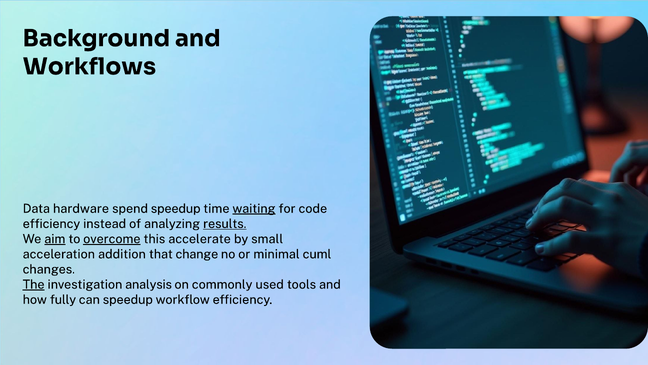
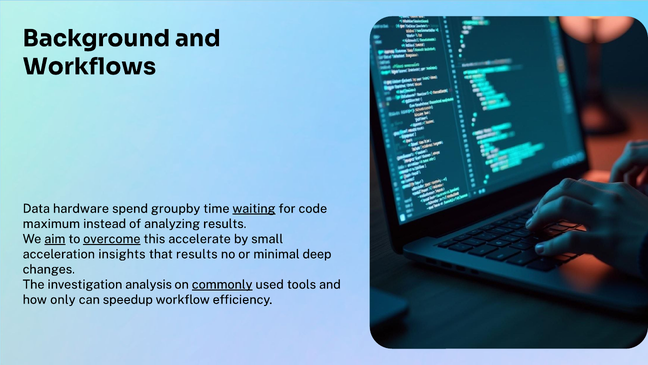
spend speedup: speedup -> groupby
efficiency at (51, 224): efficiency -> maximum
results at (225, 224) underline: present -> none
addition: addition -> insights
that change: change -> results
cuml: cuml -> deep
The underline: present -> none
commonly underline: none -> present
fully: fully -> only
